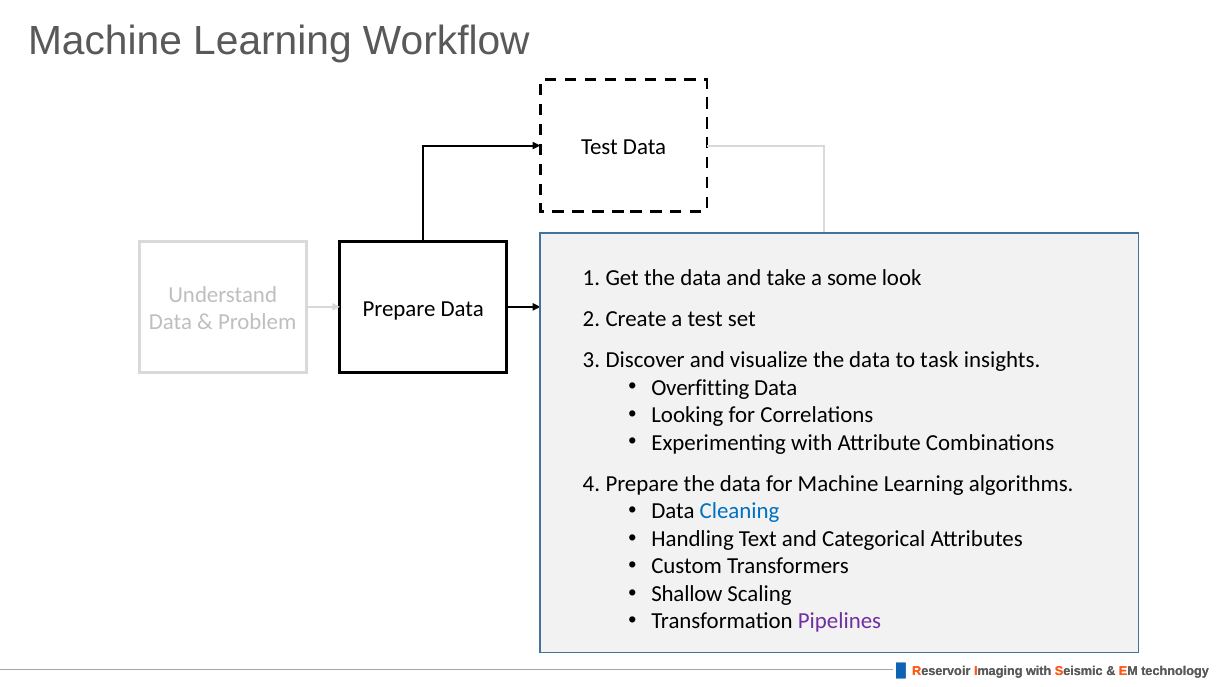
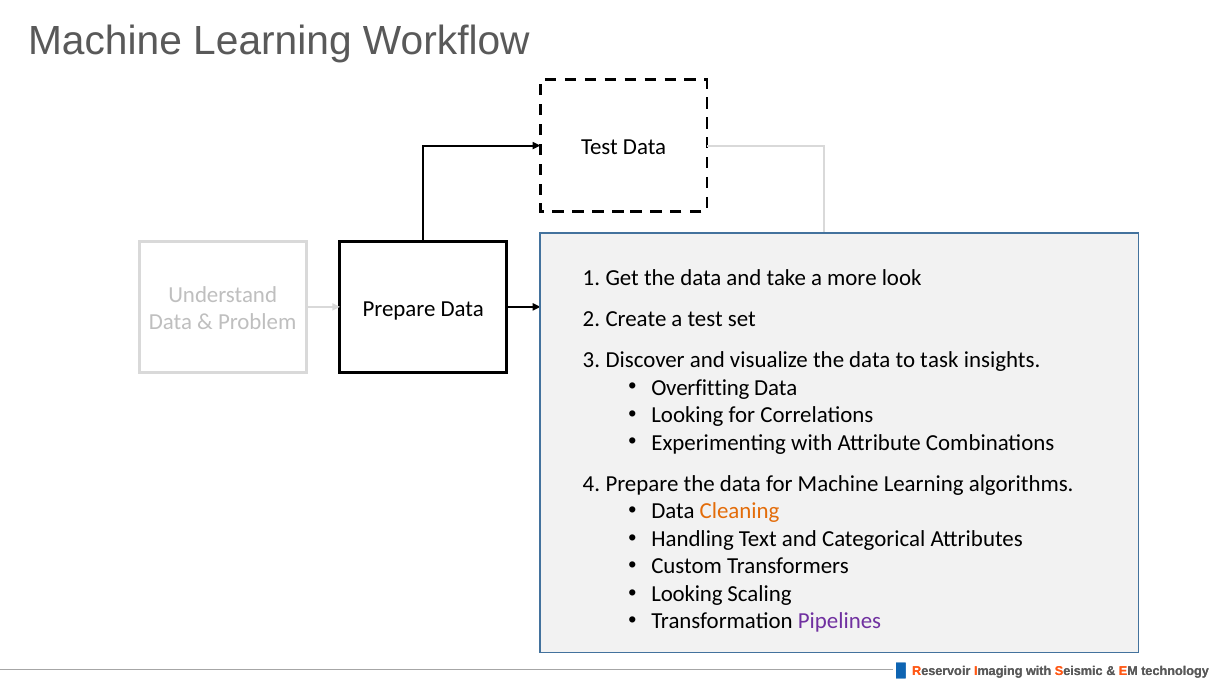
some: some -> more
Cleaning colour: blue -> orange
Shallow at (687, 594): Shallow -> Looking
